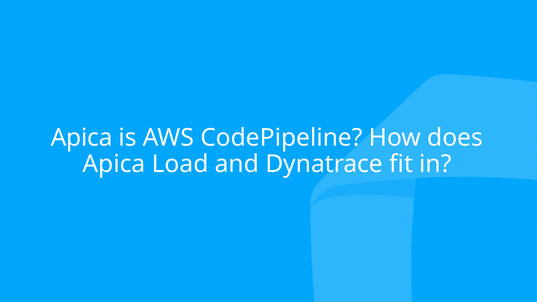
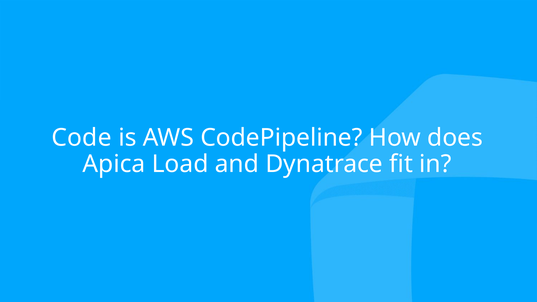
Apica at (82, 138): Apica -> Code
